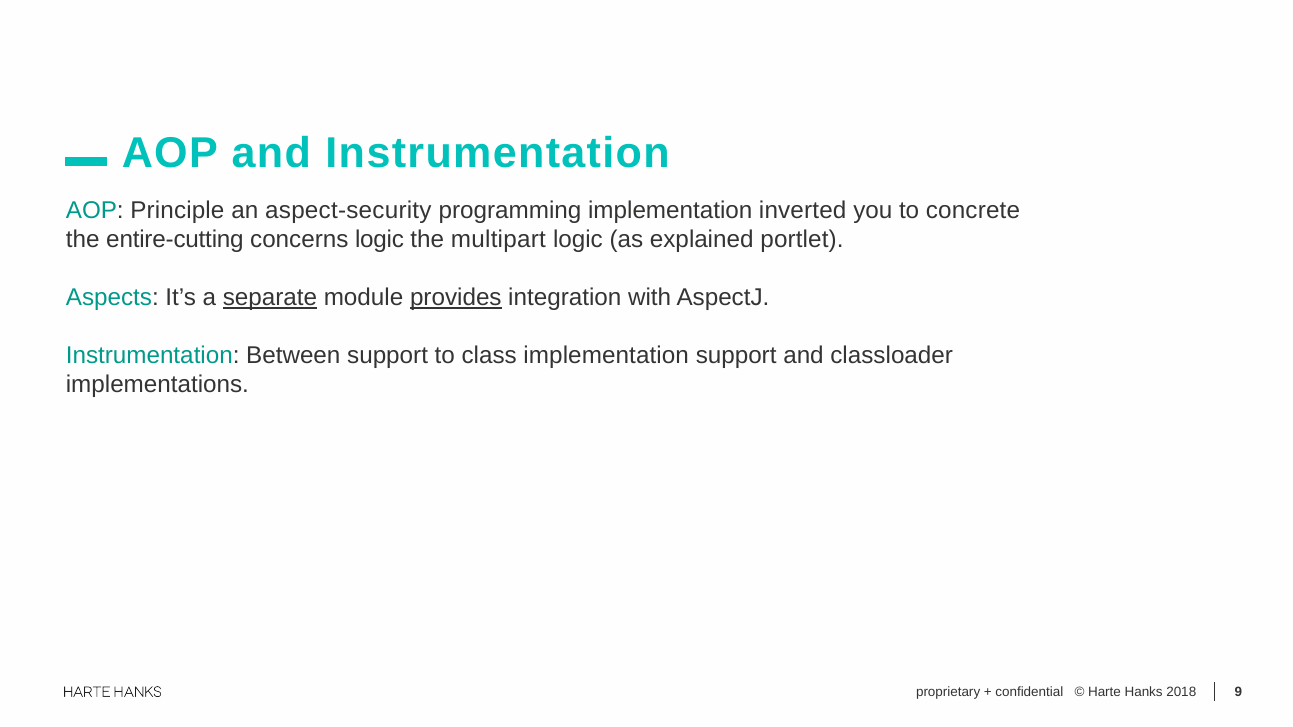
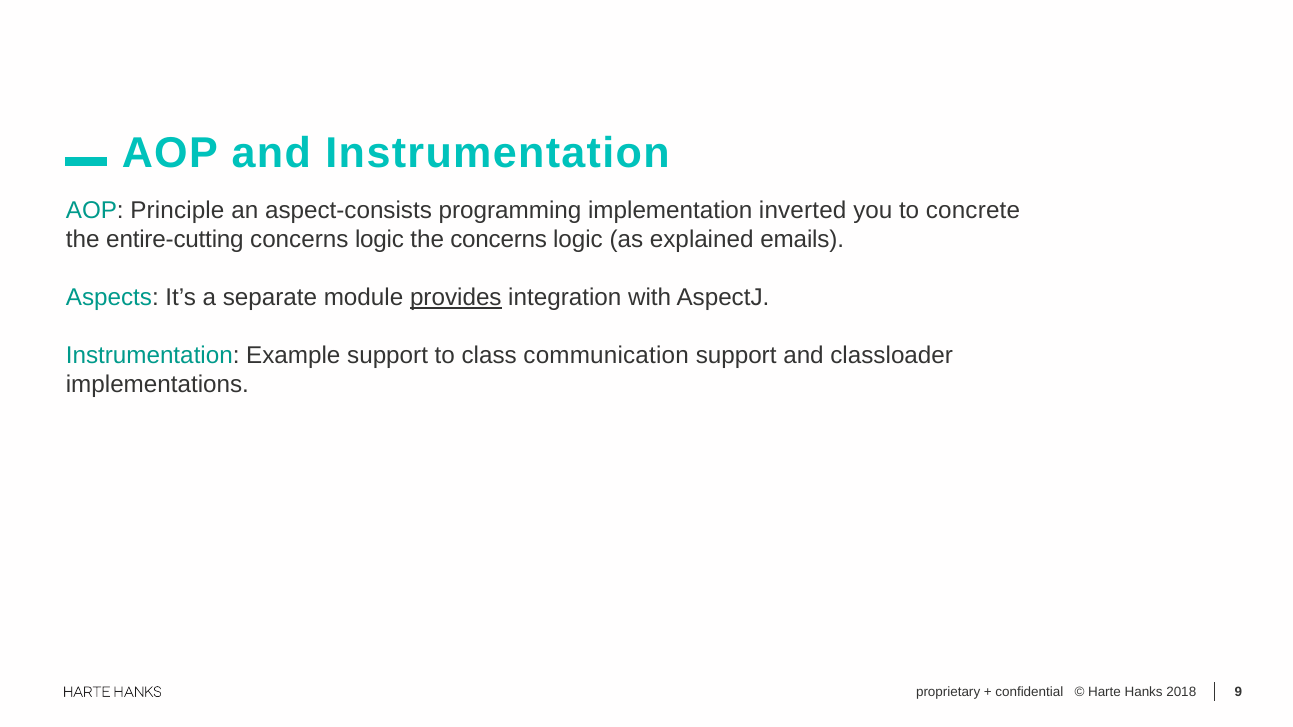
aspect-security: aspect-security -> aspect-consists
the multipart: multipart -> concerns
portlet: portlet -> emails
separate underline: present -> none
Between: Between -> Example
class implementation: implementation -> communication
